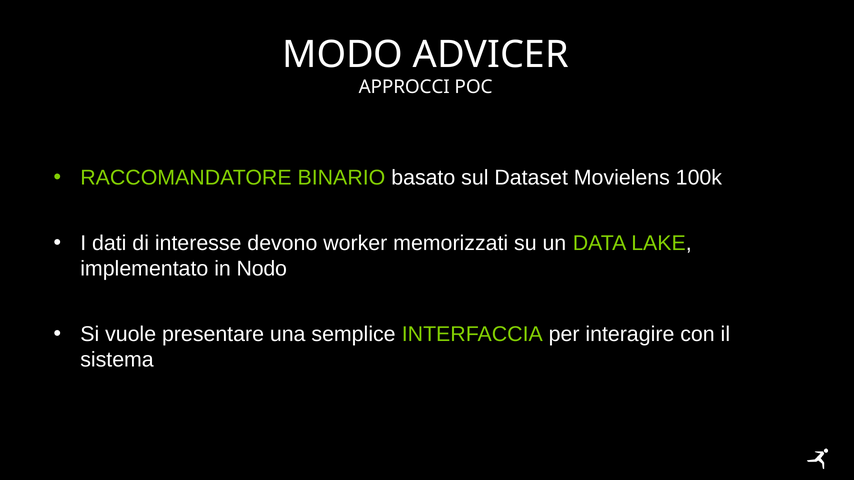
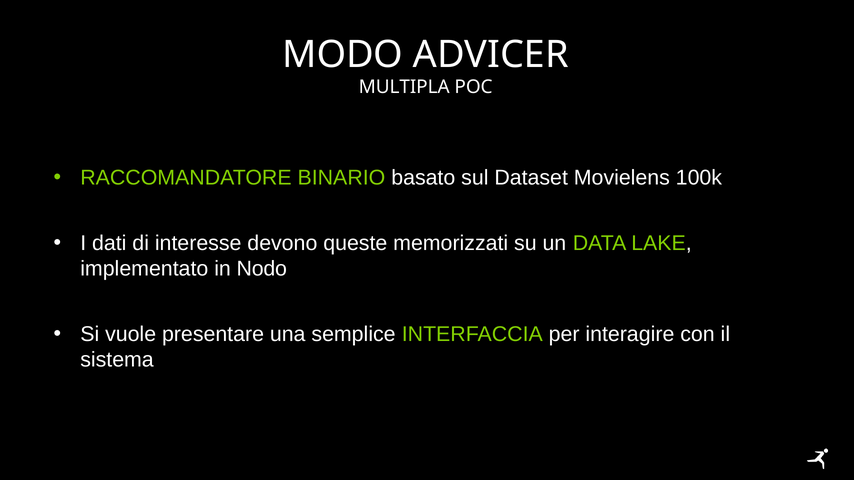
APPROCCI: APPROCCI -> MULTIPLA
worker: worker -> queste
